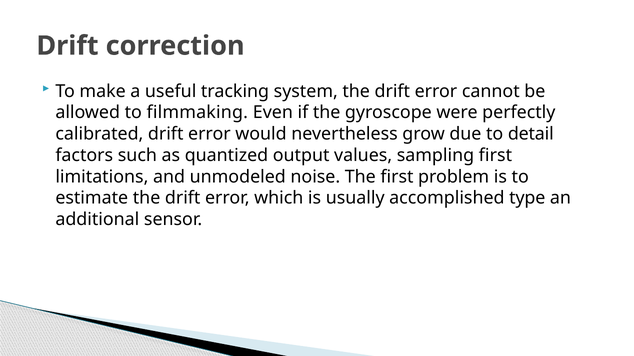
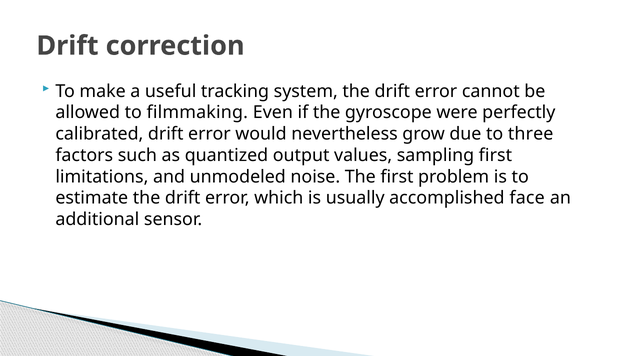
detail: detail -> three
type: type -> face
